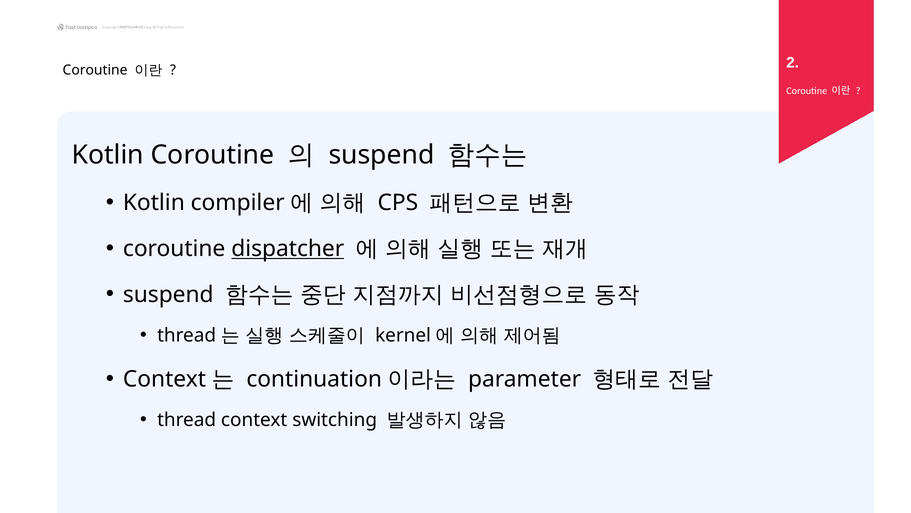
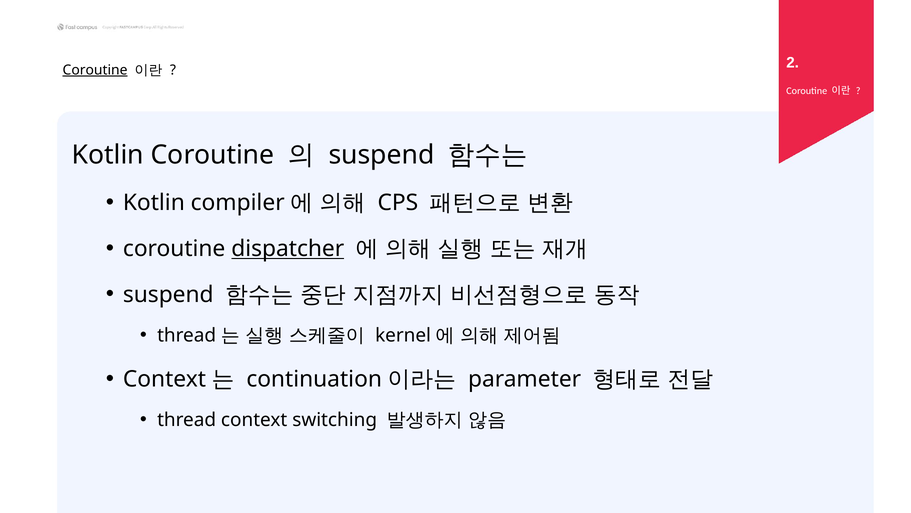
Coroutine at (95, 70) underline: none -> present
